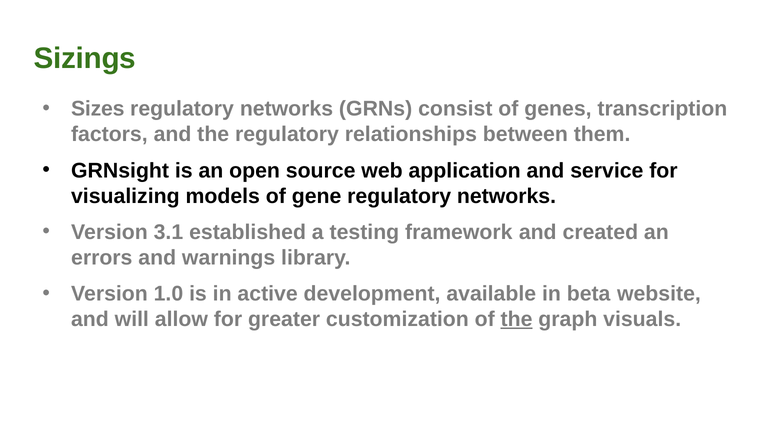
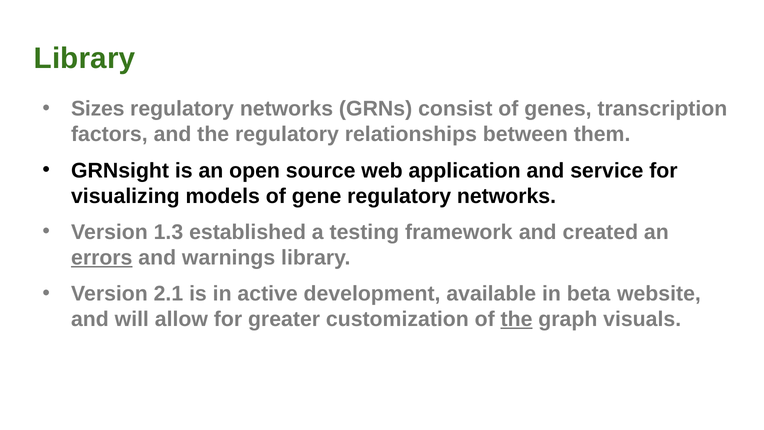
Sizings at (85, 58): Sizings -> Library
3.1: 3.1 -> 1.3
errors underline: none -> present
1.0: 1.0 -> 2.1
